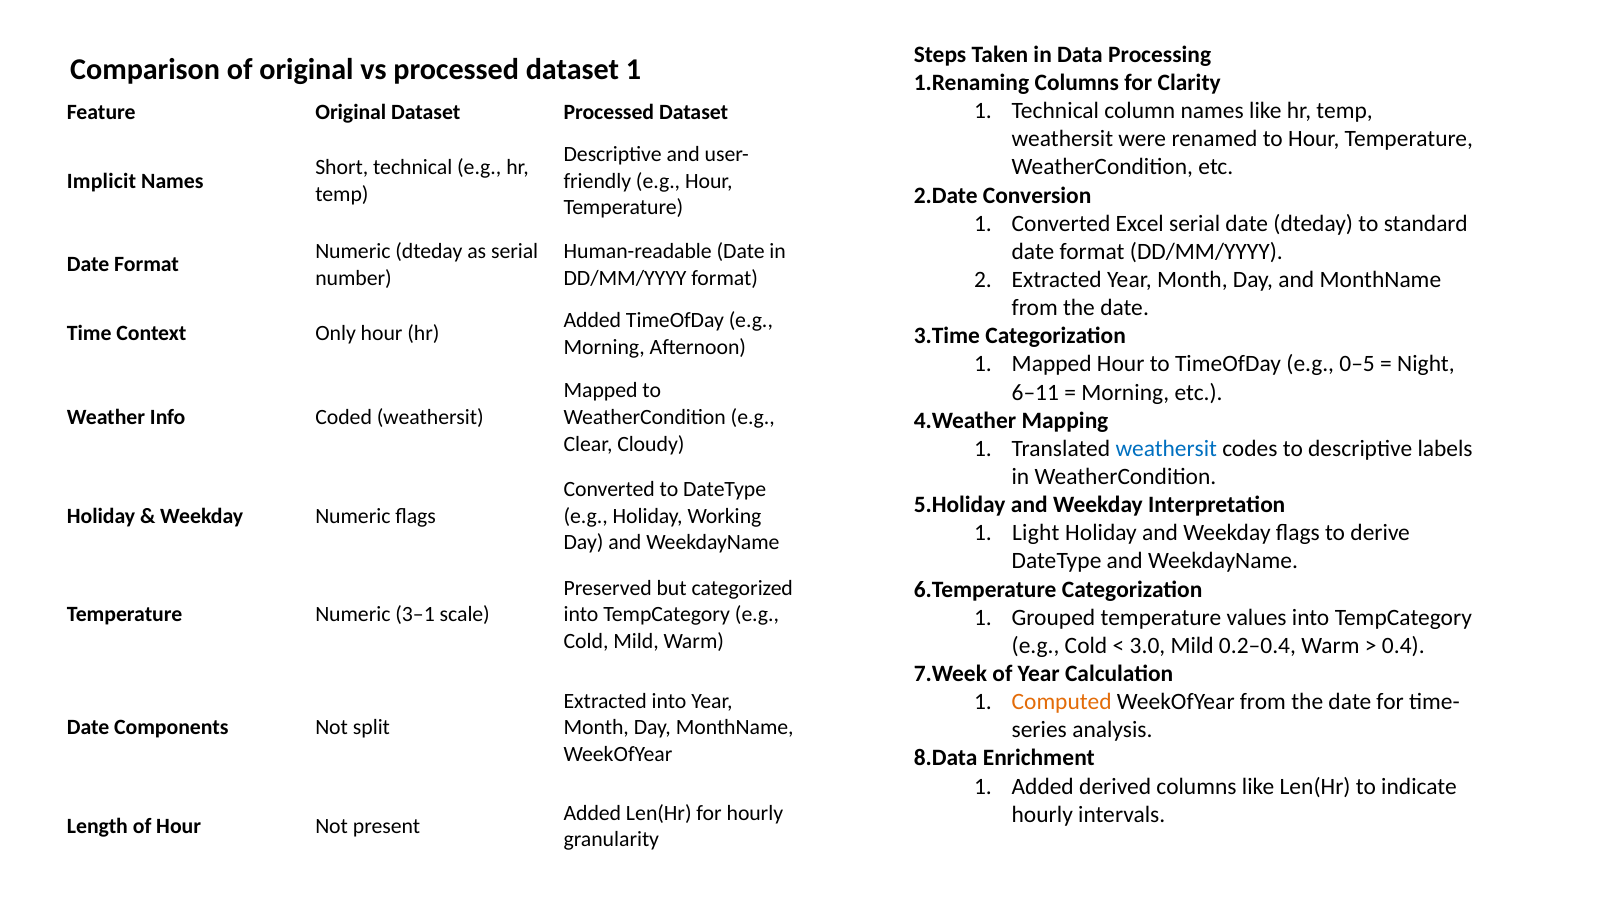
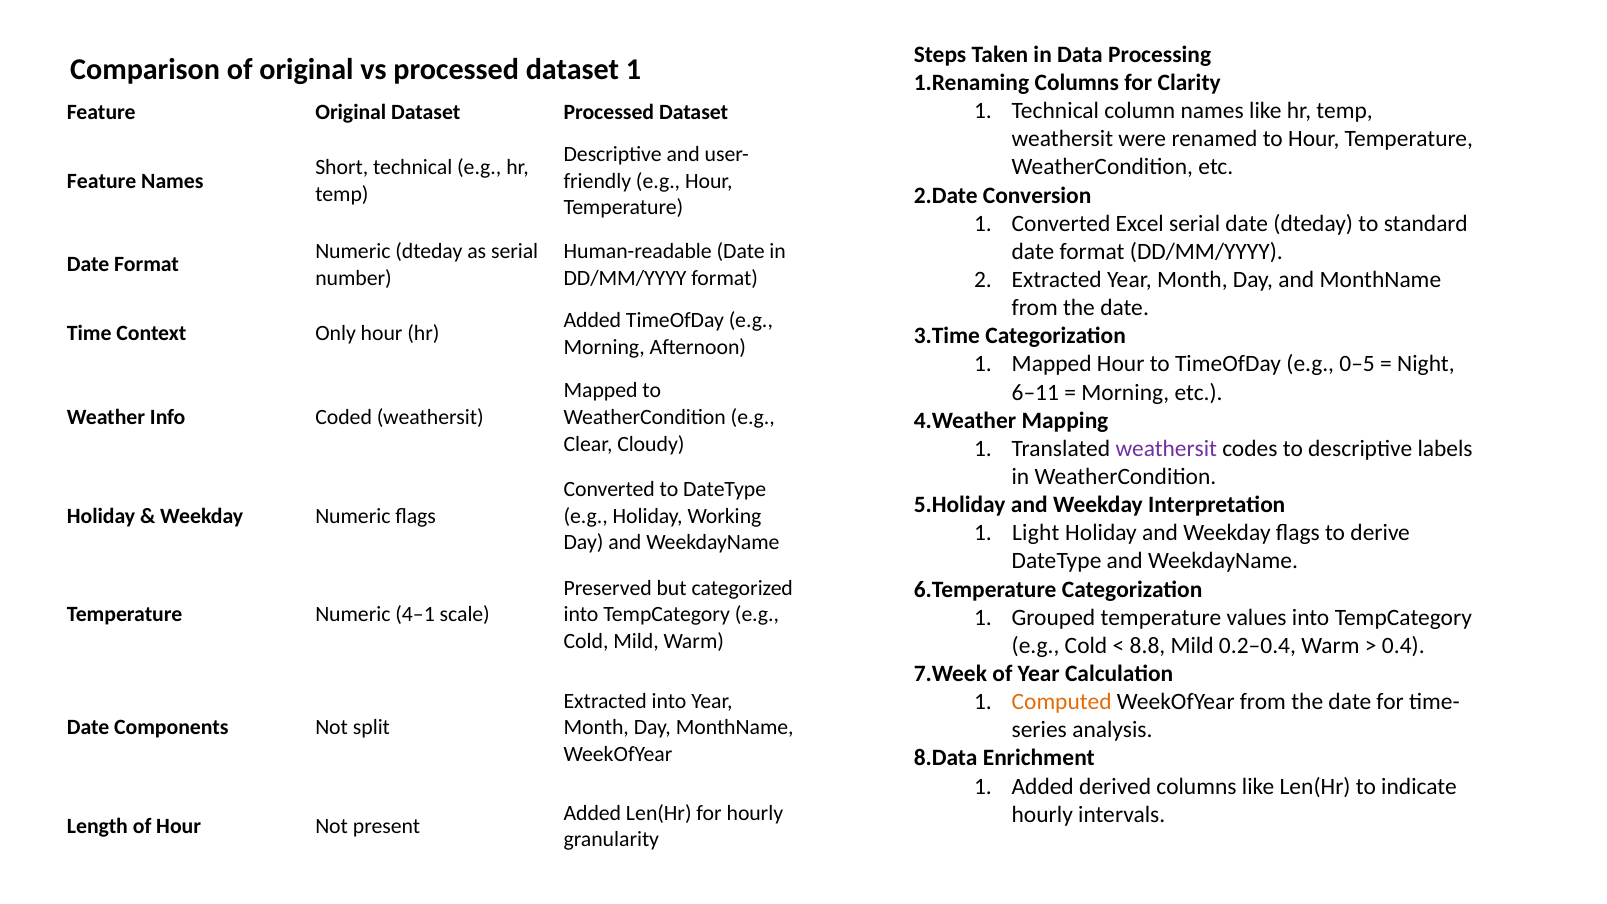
Implicit at (102, 181): Implicit -> Feature
weathersit at (1166, 449) colour: blue -> purple
3–1: 3–1 -> 4–1
3.0: 3.0 -> 8.8
